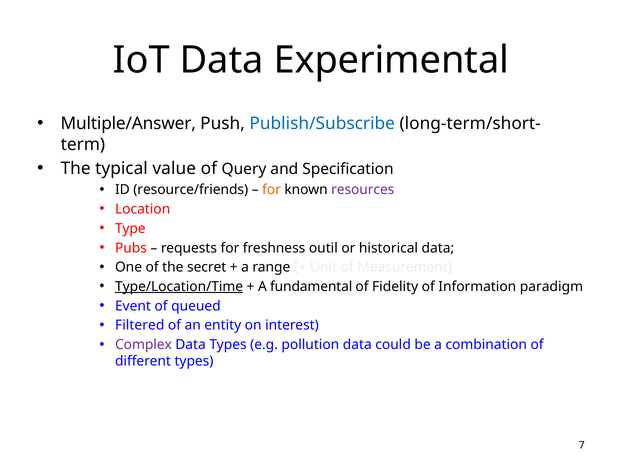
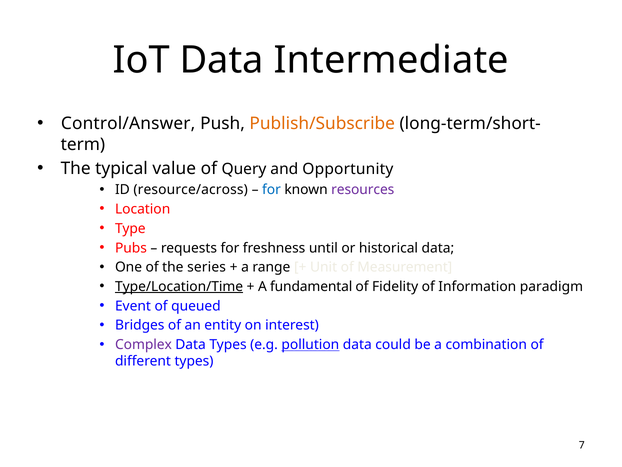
Experimental: Experimental -> Intermediate
Multiple/Answer: Multiple/Answer -> Control/Answer
Publish/Subscribe colour: blue -> orange
Specification: Specification -> Opportunity
resource/friends: resource/friends -> resource/across
for at (271, 190) colour: orange -> blue
outil: outil -> until
secret: secret -> series
Filtered: Filtered -> Bridges
pollution underline: none -> present
